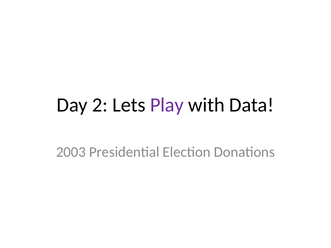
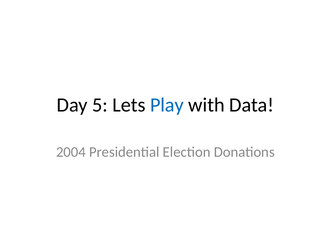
2: 2 -> 5
Play colour: purple -> blue
2003: 2003 -> 2004
